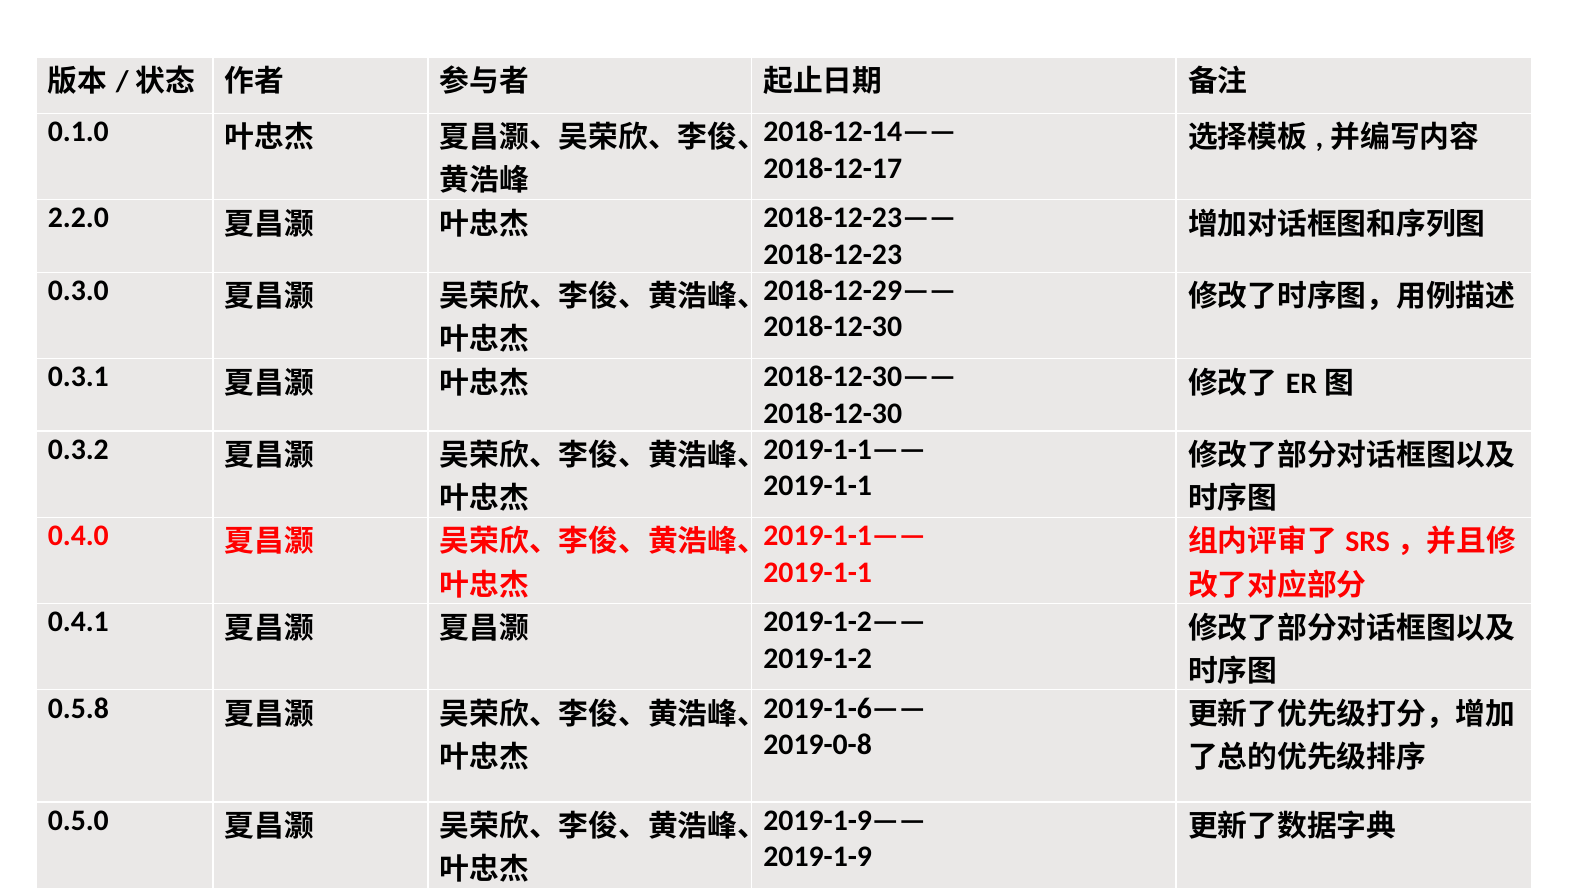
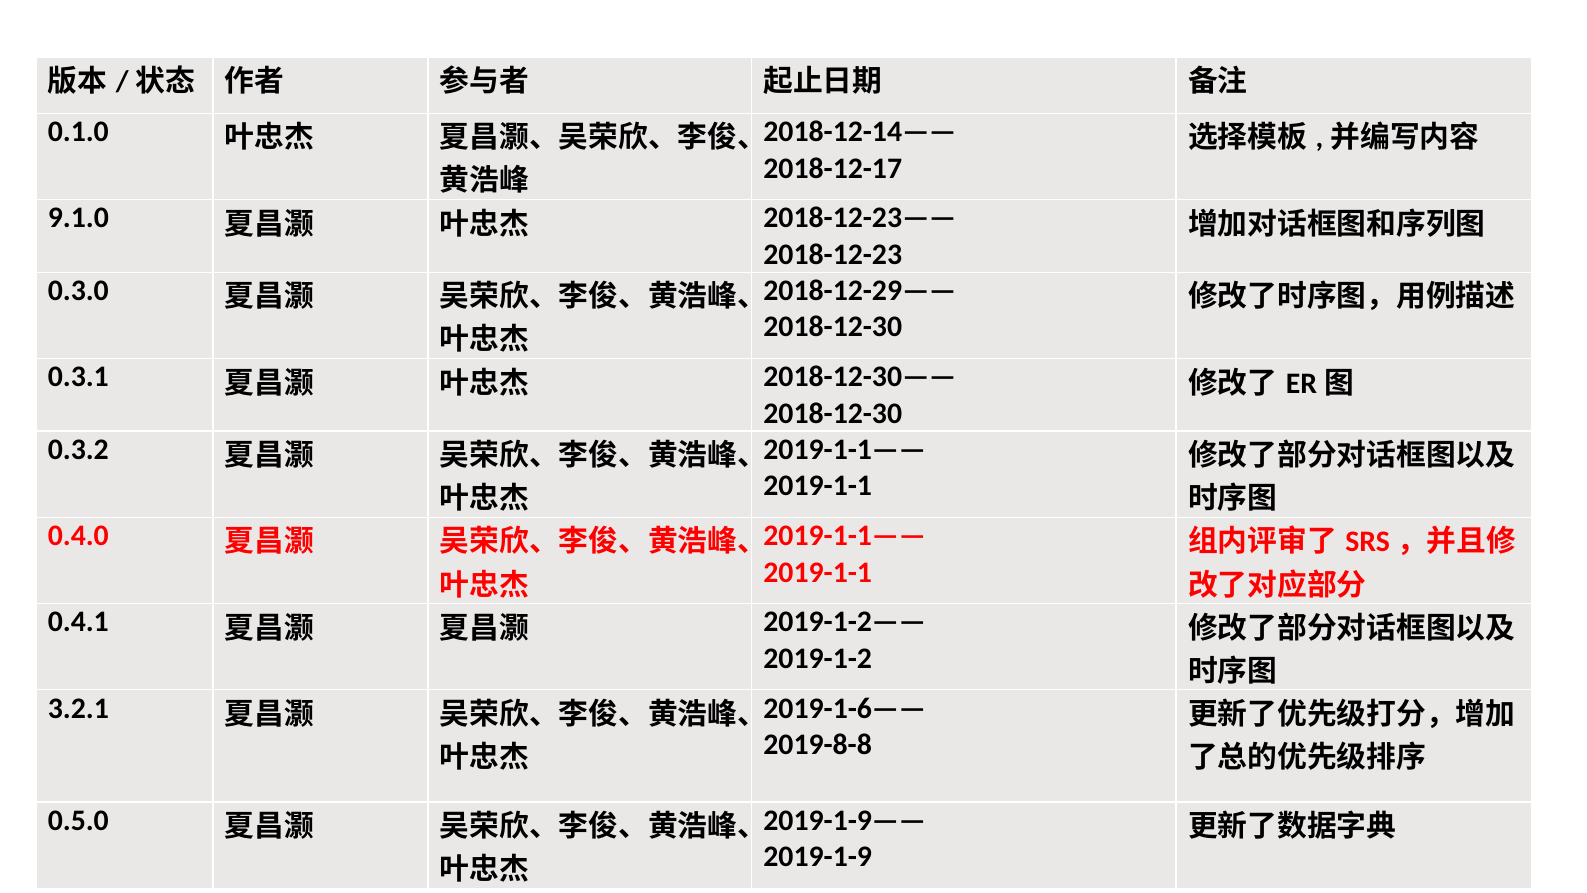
2.2.0: 2.2.0 -> 9.1.0
0.5.8: 0.5.8 -> 3.2.1
2019-0-8: 2019-0-8 -> 2019-8-8
